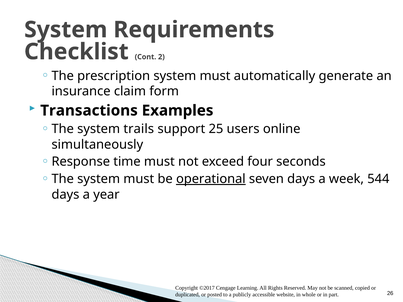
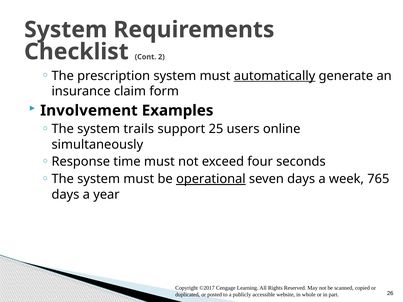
automatically underline: none -> present
Transactions: Transactions -> Involvement
544: 544 -> 765
